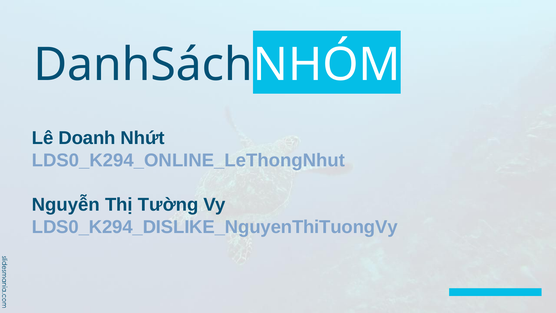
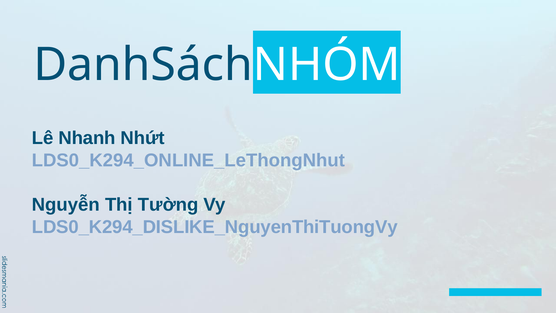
Doanh: Doanh -> Nhanh
